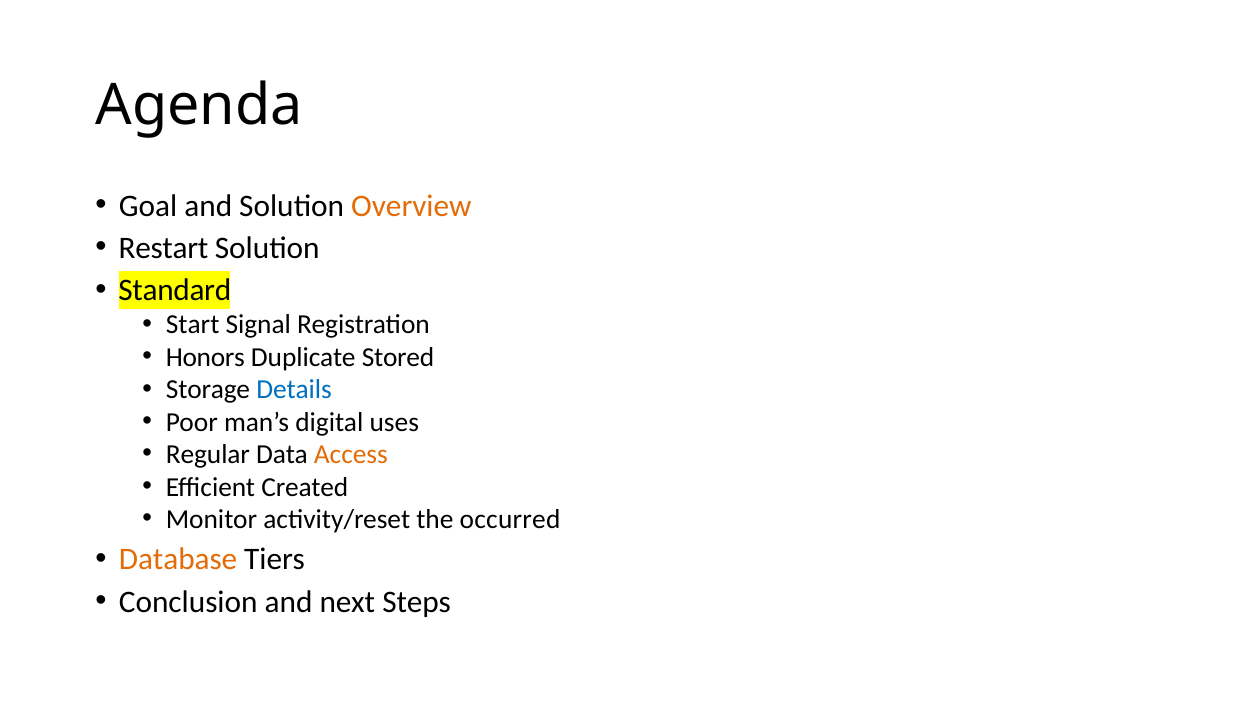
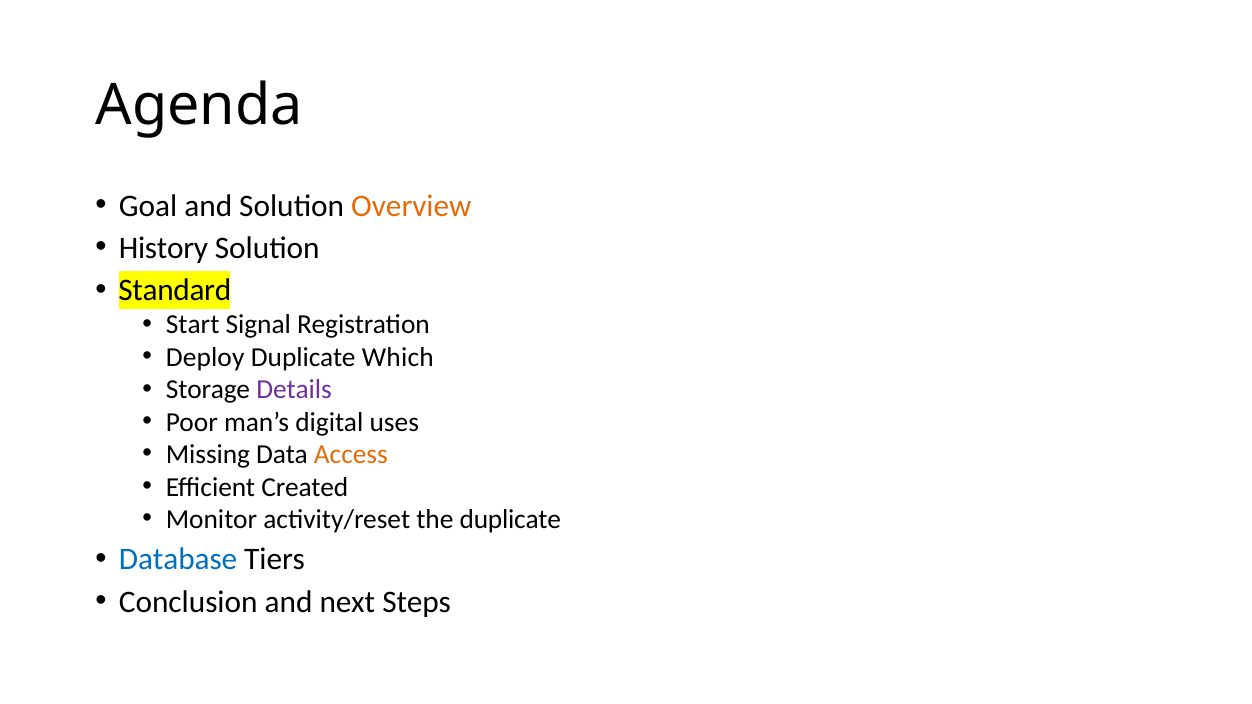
Restart: Restart -> History
Honors: Honors -> Deploy
Stored: Stored -> Which
Details colour: blue -> purple
Regular: Regular -> Missing
the occurred: occurred -> duplicate
Database colour: orange -> blue
